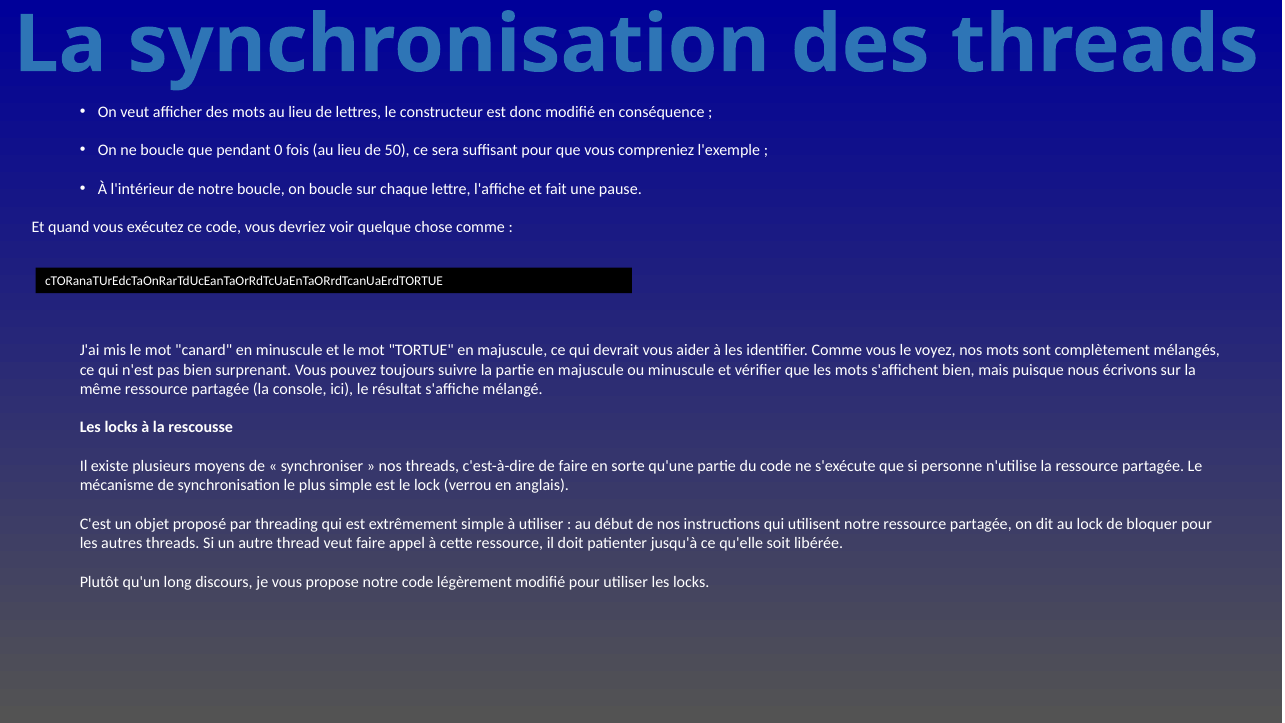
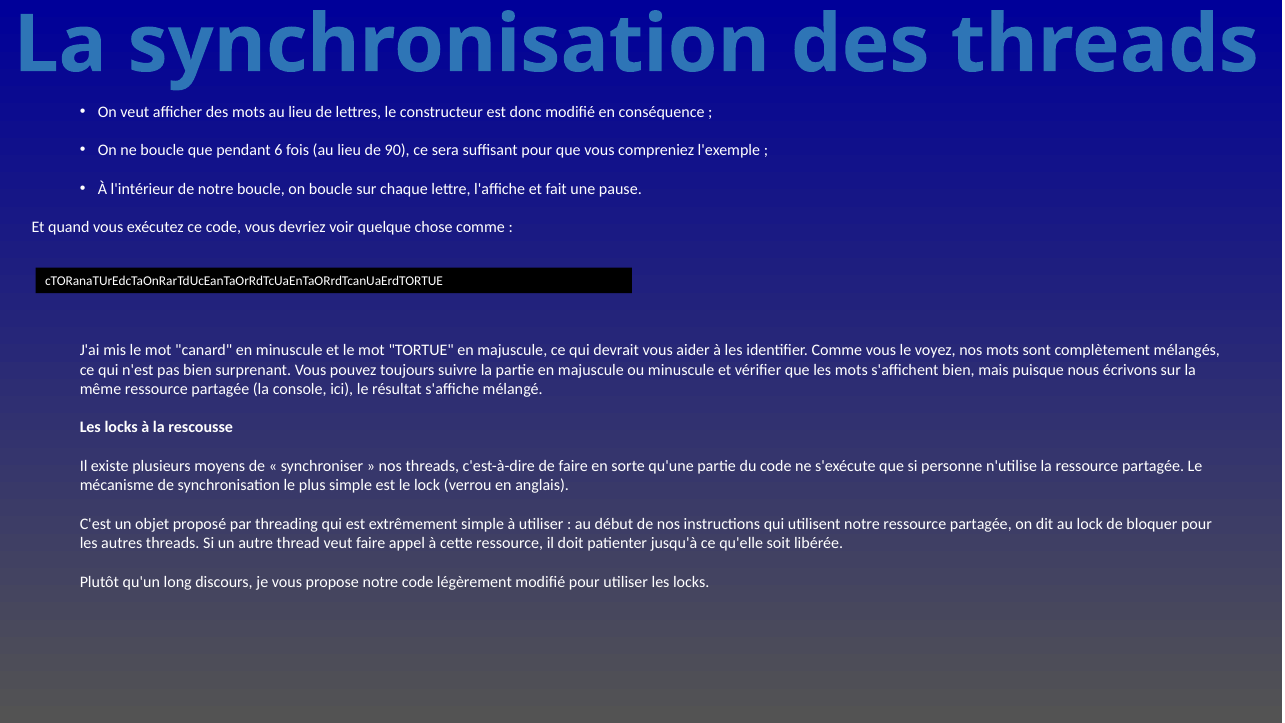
0: 0 -> 6
50: 50 -> 90
